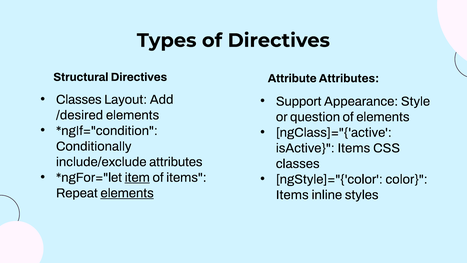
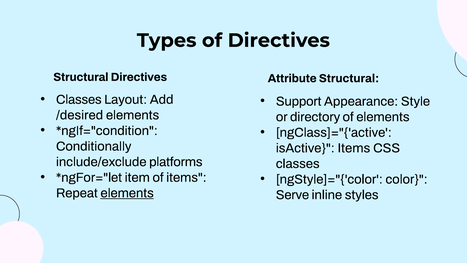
Attribute Attributes: Attributes -> Structural
question: question -> directory
include/exclude attributes: attributes -> platforms
item underline: present -> none
Items at (292, 195): Items -> Serve
